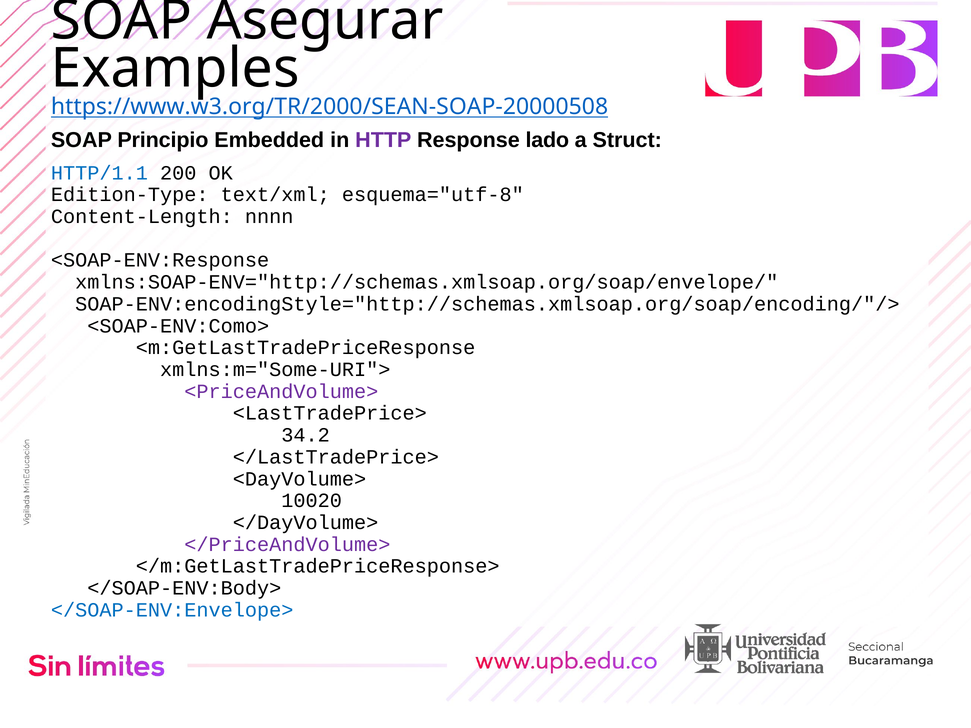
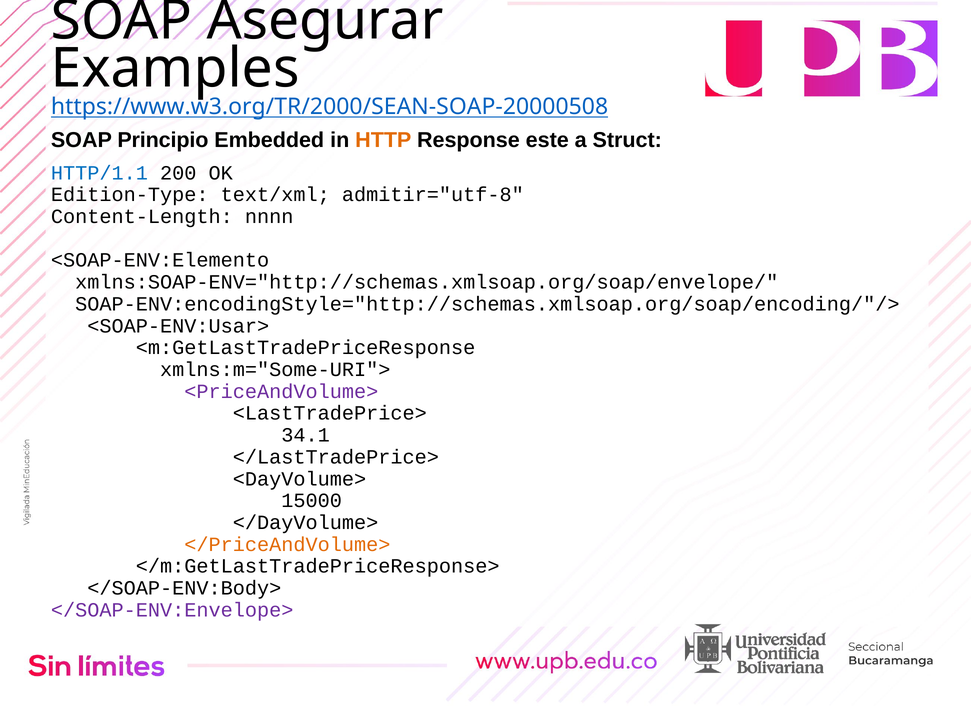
HTTP colour: purple -> orange
lado: lado -> este
esquema="utf-8: esquema="utf-8 -> admitir="utf-8
<SOAP-ENV:Response: <SOAP-ENV:Response -> <SOAP-ENV:Elemento
<SOAP-ENV:Como>: <SOAP-ENV:Como> -> <SOAP-ENV:Usar>
34.2: 34.2 -> 34.1
10020: 10020 -> 15000
</PriceAndVolume> colour: purple -> orange
</SOAP-ENV:Envelope> colour: blue -> purple
